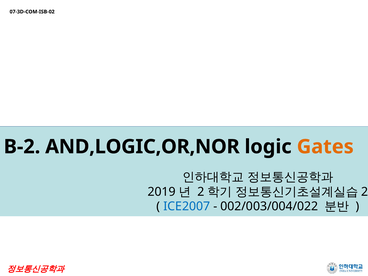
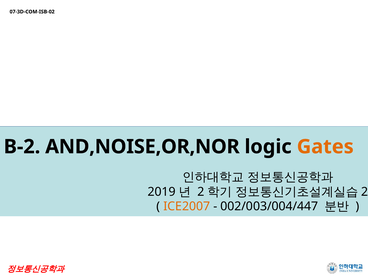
AND,LOGIC,OR,NOR: AND,LOGIC,OR,NOR -> AND,NOISE,OR,NOR
ICE2007 colour: blue -> orange
002/003/004/022: 002/003/004/022 -> 002/003/004/447
